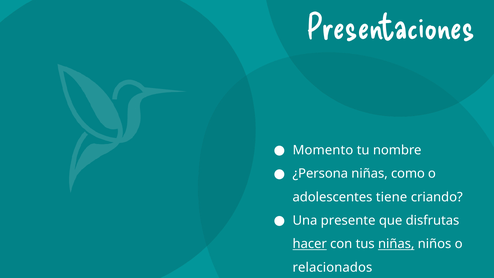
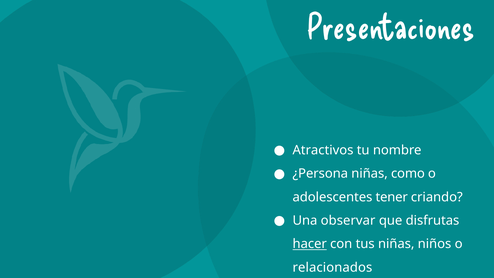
Momento: Momento -> Atractivos
tiene: tiene -> tener
presente: presente -> observar
niñas at (396, 244) underline: present -> none
